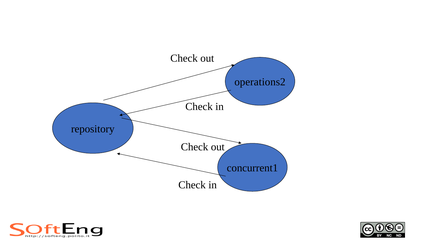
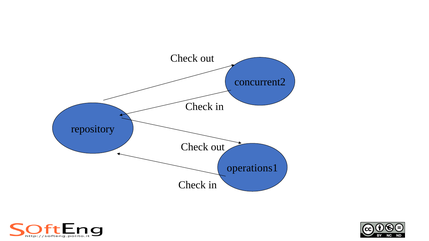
operations2: operations2 -> concurrent2
concurrent1: concurrent1 -> operations1
